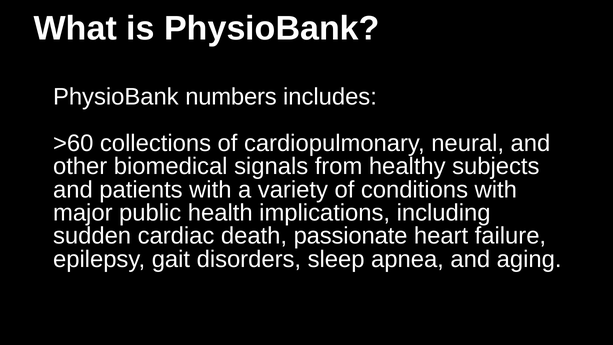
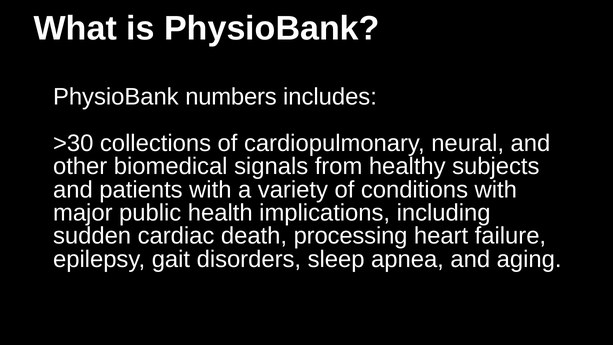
>60: >60 -> >30
passionate: passionate -> processing
